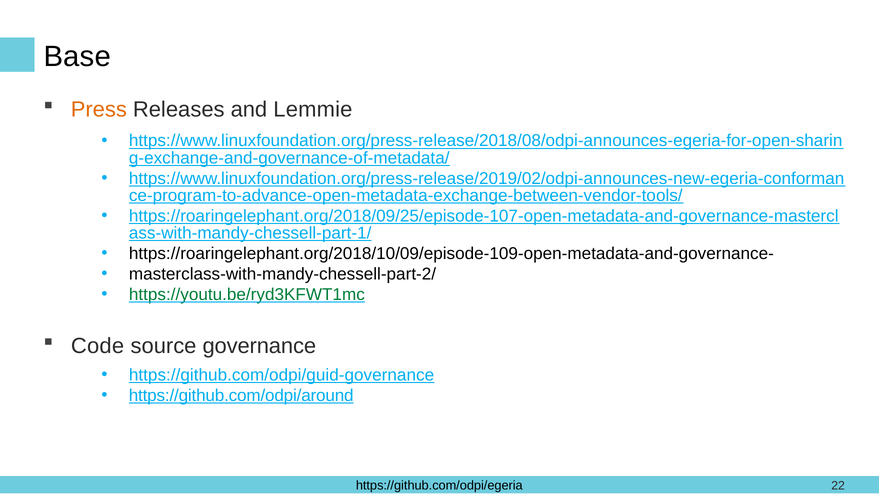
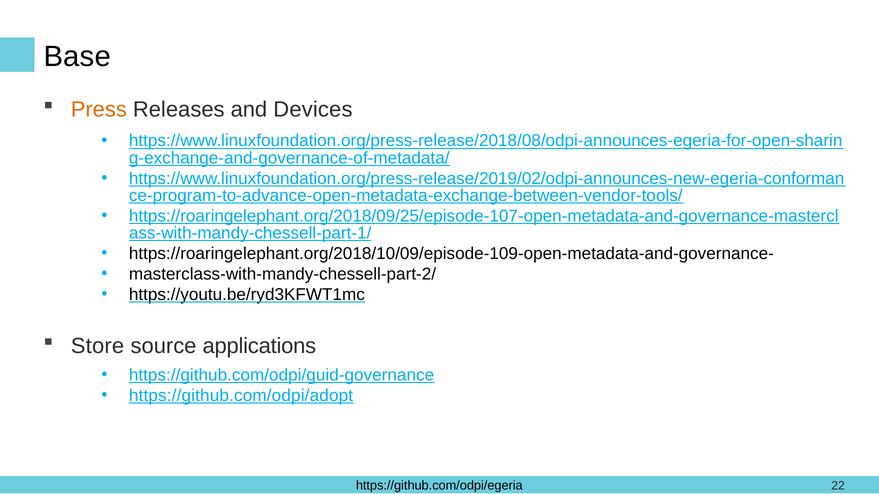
Lemmie: Lemmie -> Devices
https://youtu.be/ryd3KFWT1mc colour: green -> black
Code: Code -> Store
governance: governance -> applications
https://github.com/odpi/around: https://github.com/odpi/around -> https://github.com/odpi/adopt
